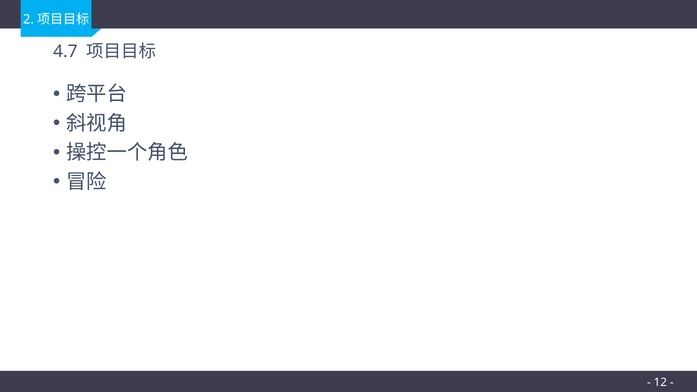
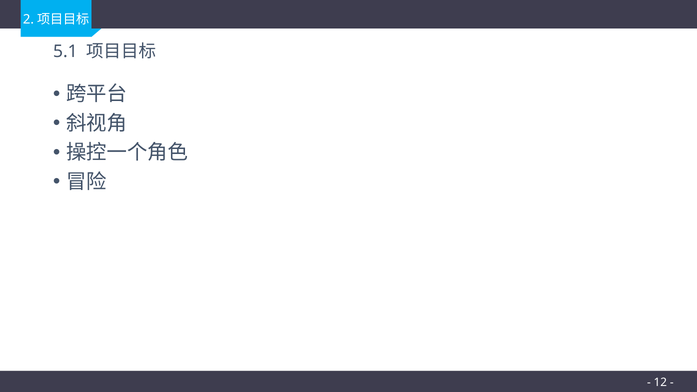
4.7: 4.7 -> 5.1
